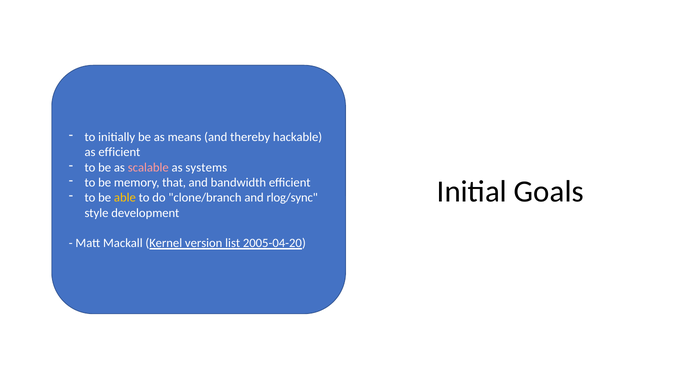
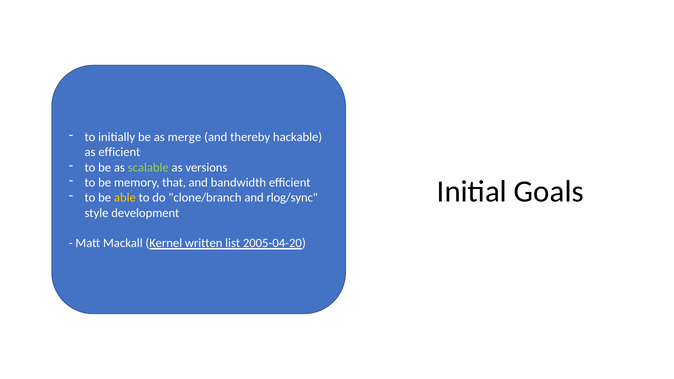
means: means -> merge
scalable colour: pink -> light green
systems: systems -> versions
version: version -> written
